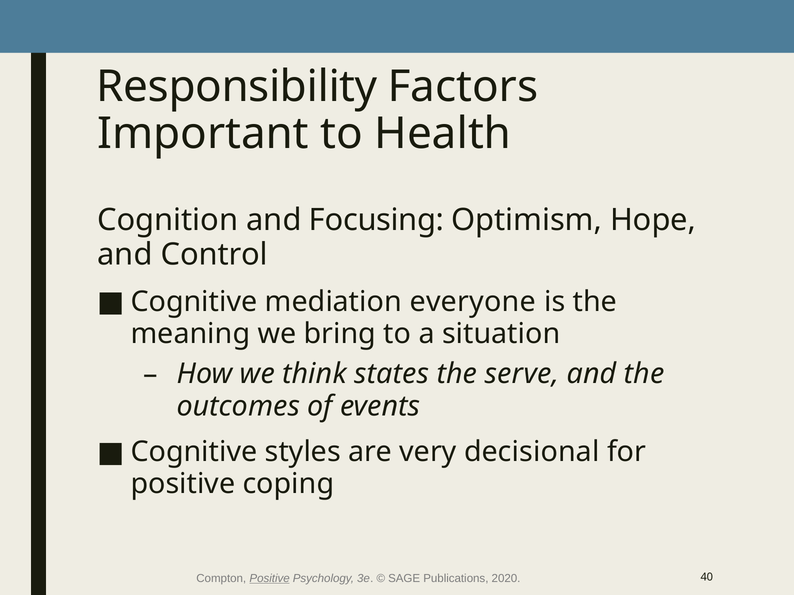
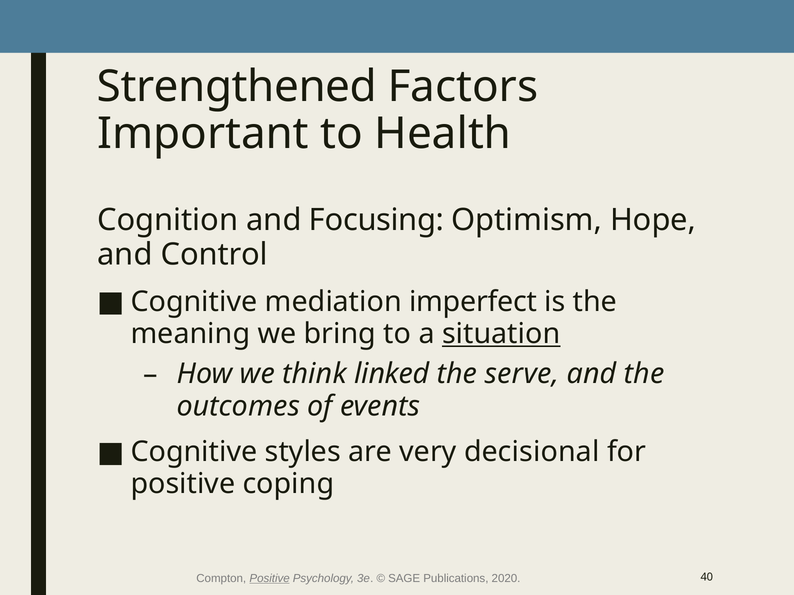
Responsibility: Responsibility -> Strengthened
everyone: everyone -> imperfect
situation underline: none -> present
states: states -> linked
